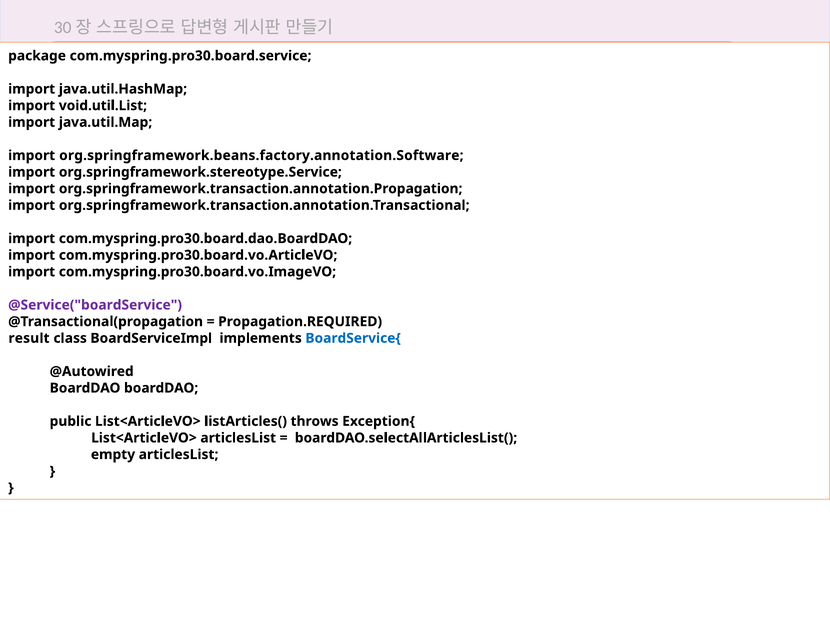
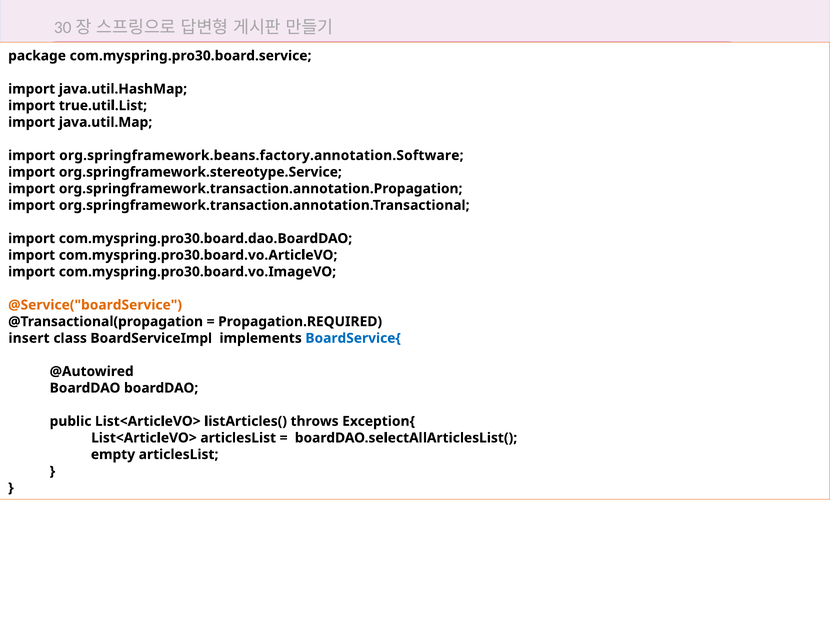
void.util.List: void.util.List -> true.util.List
@Service("boardService colour: purple -> orange
result: result -> insert
